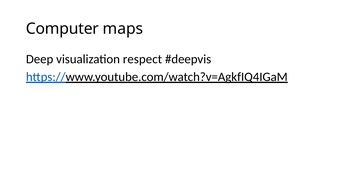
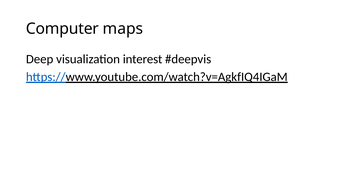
respect: respect -> interest
